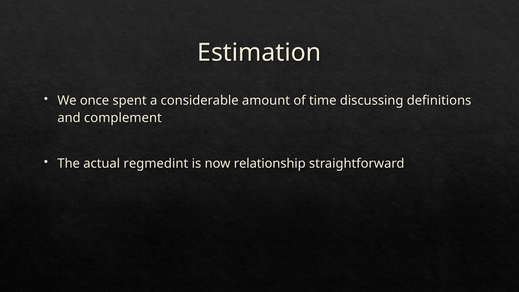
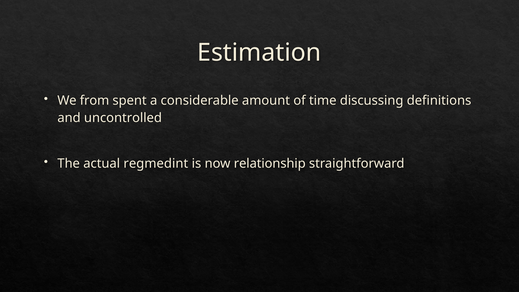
once: once -> from
complement: complement -> uncontrolled
